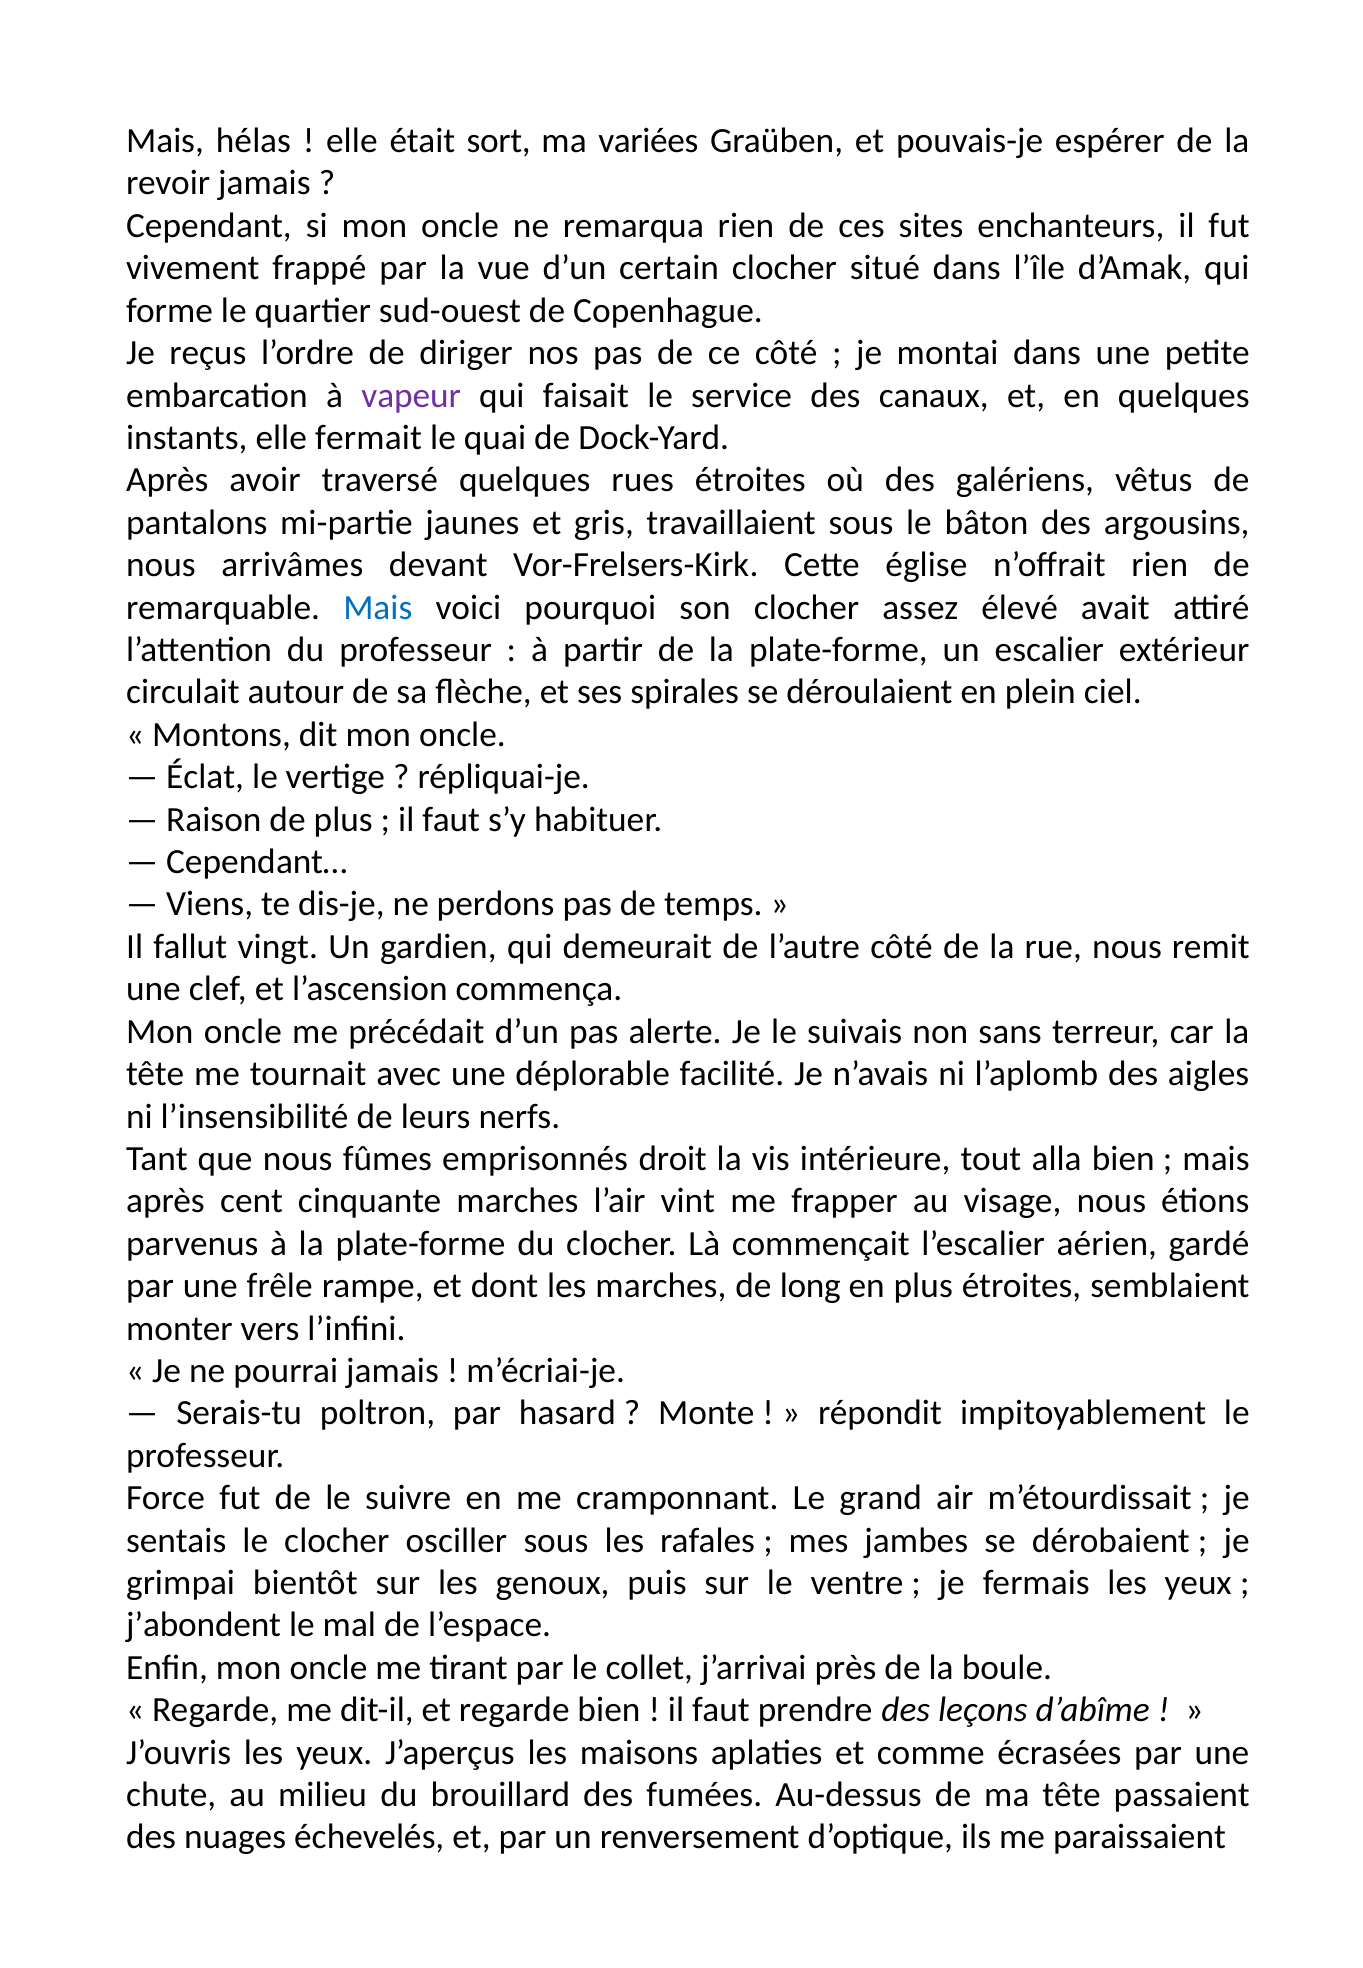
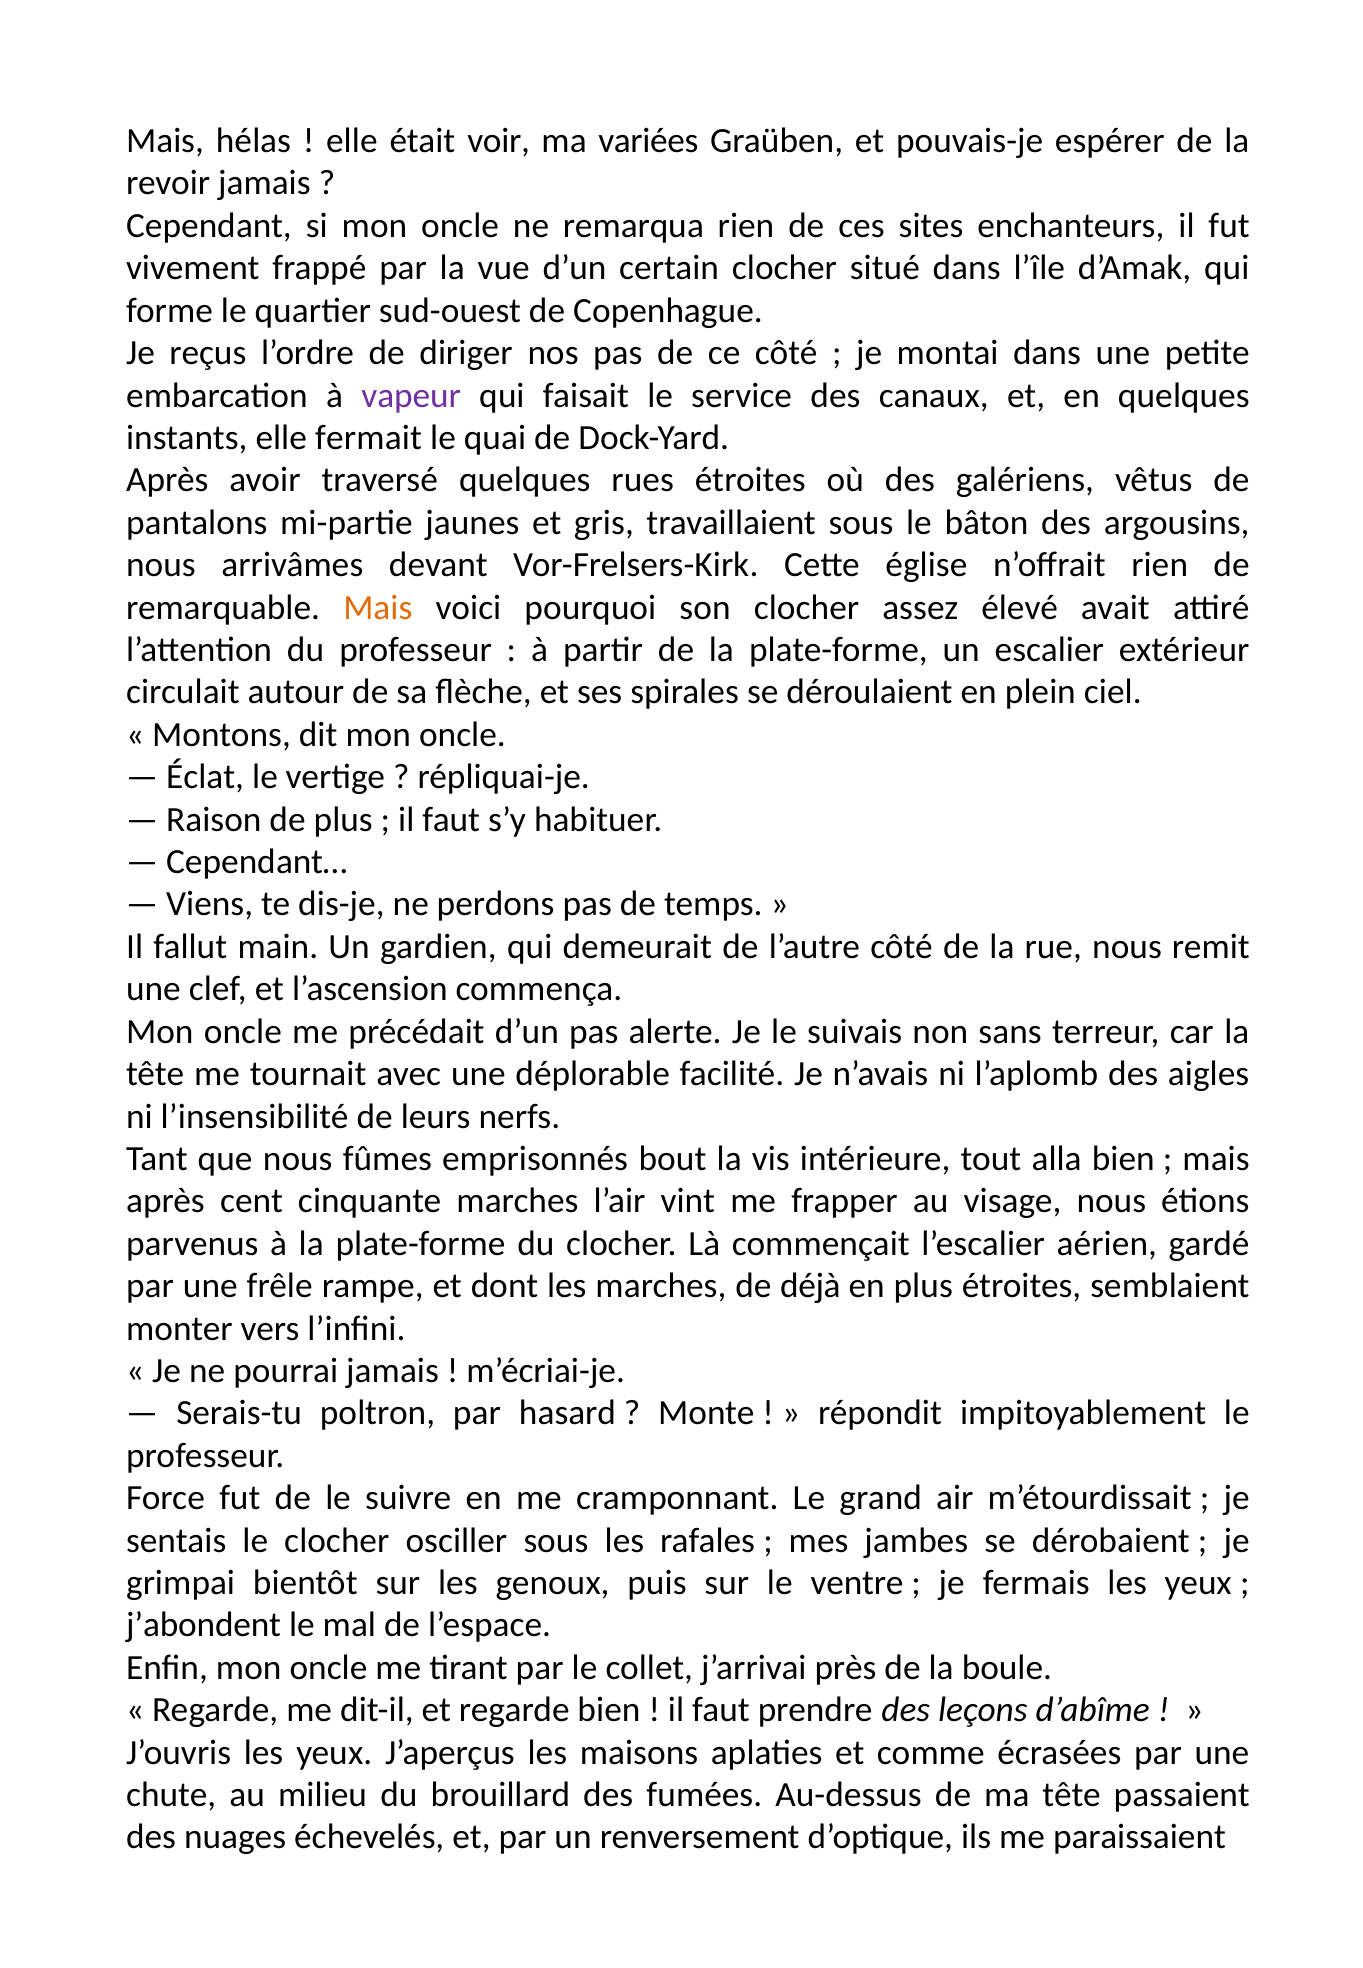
sort: sort -> voir
Mais at (378, 608) colour: blue -> orange
vingt: vingt -> main
droit: droit -> bout
long: long -> déjà
